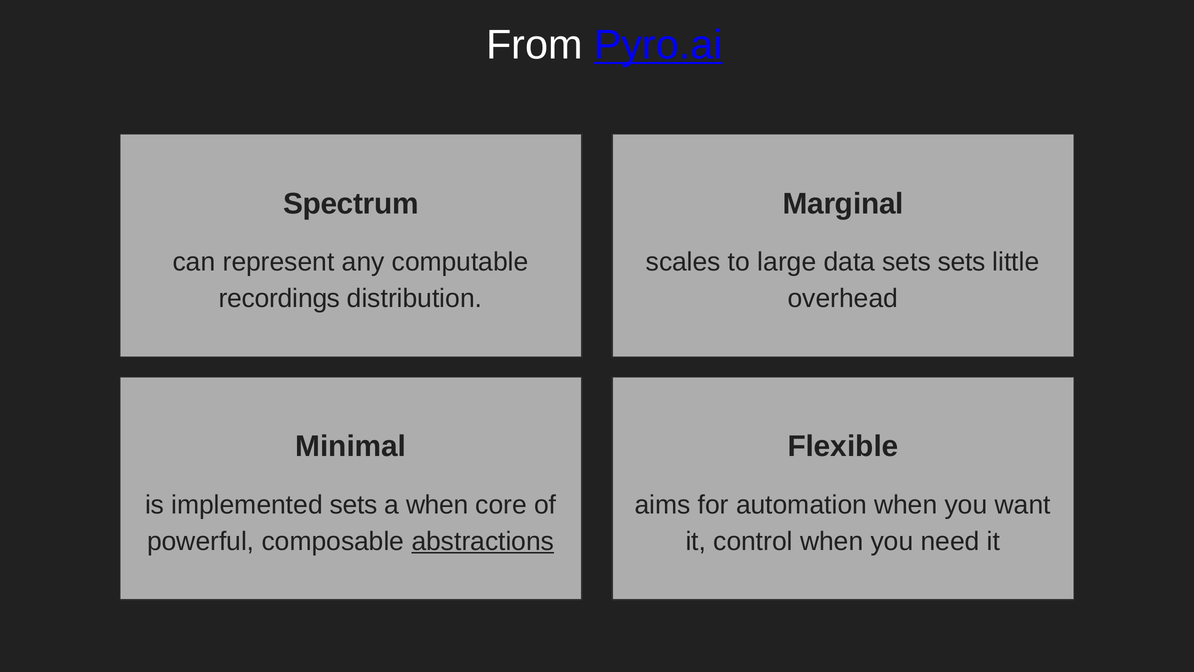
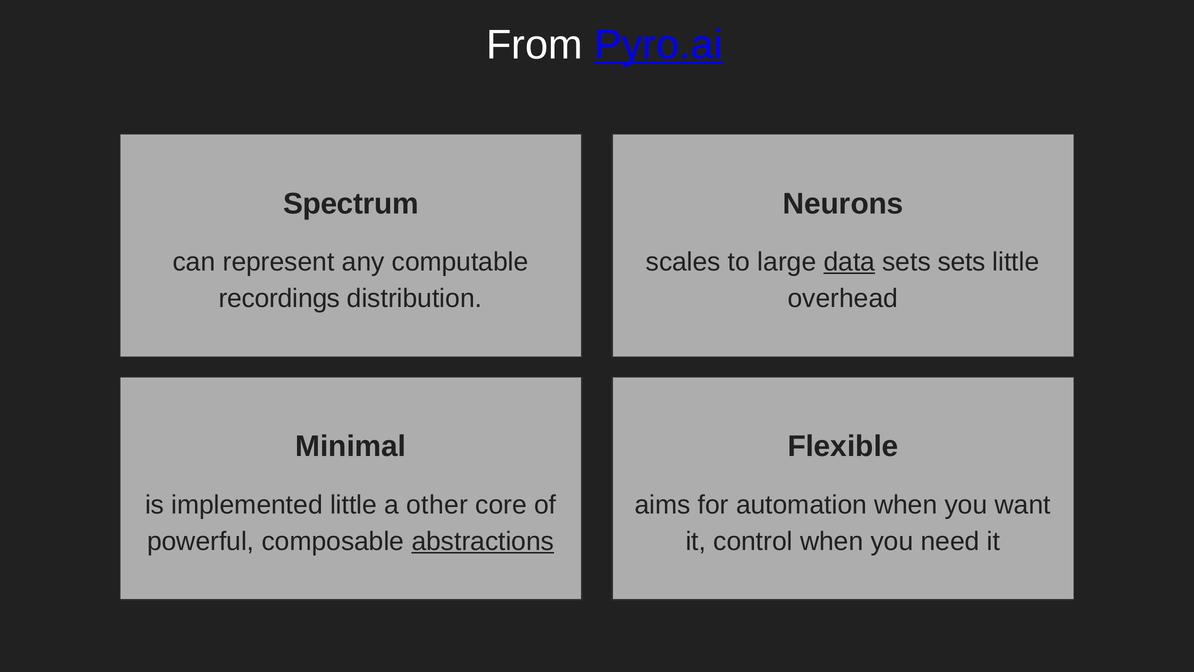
Marginal: Marginal -> Neurons
data underline: none -> present
implemented sets: sets -> little
a when: when -> other
